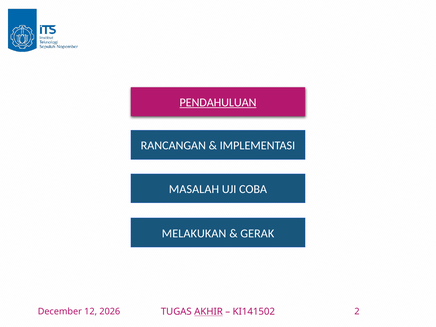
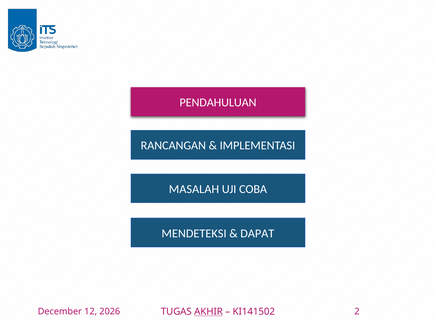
PENDAHULUAN underline: present -> none
MELAKUKAN: MELAKUKAN -> MENDETEKSI
GERAK: GERAK -> DAPAT
